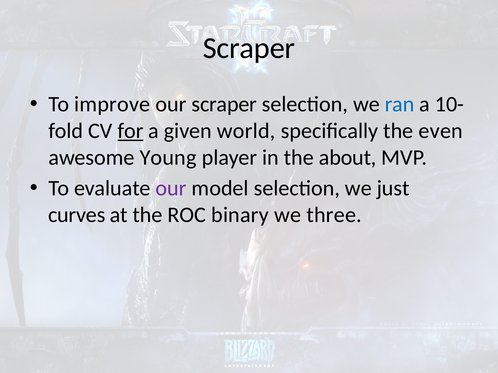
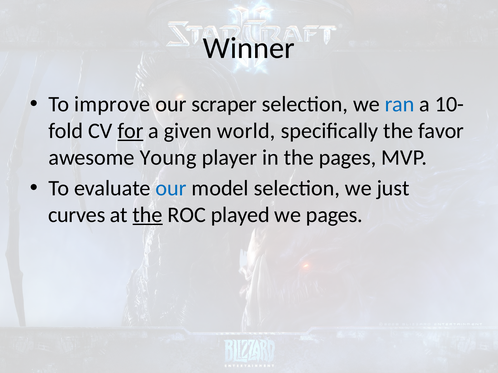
Scraper at (249, 48): Scraper -> Winner
even: even -> favor
the about: about -> pages
our at (171, 189) colour: purple -> blue
the at (148, 215) underline: none -> present
binary: binary -> played
we three: three -> pages
